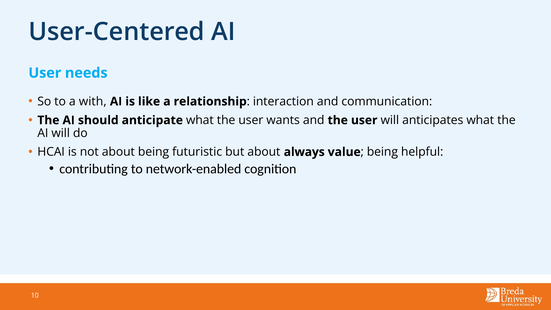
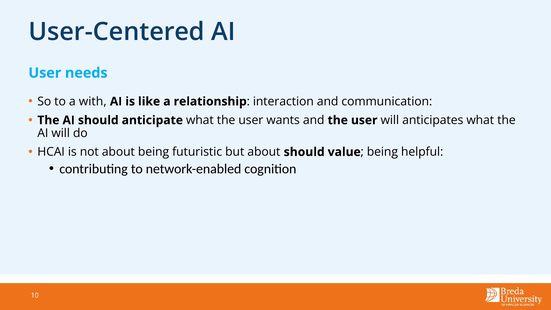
about always: always -> should
